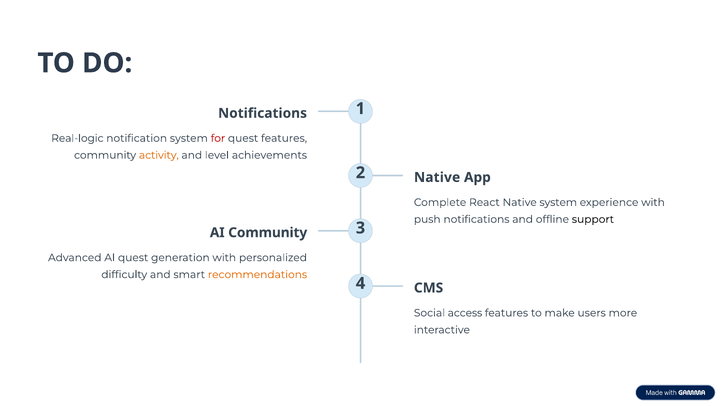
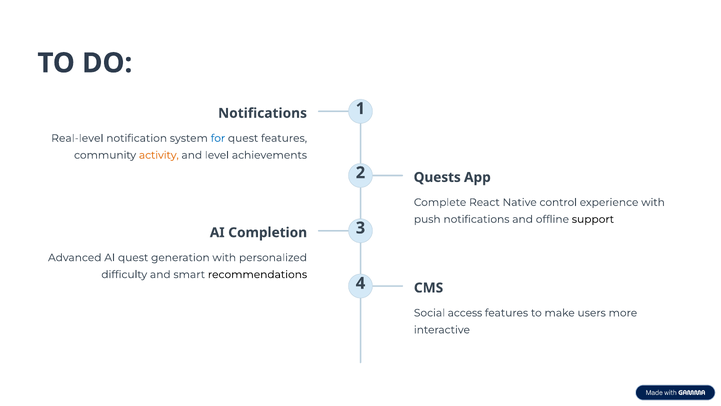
Real-logic: Real-logic -> Real-level
for colour: red -> blue
2 Native: Native -> Quests
Native system: system -> control
AI Community: Community -> Completion
recommendations colour: orange -> black
